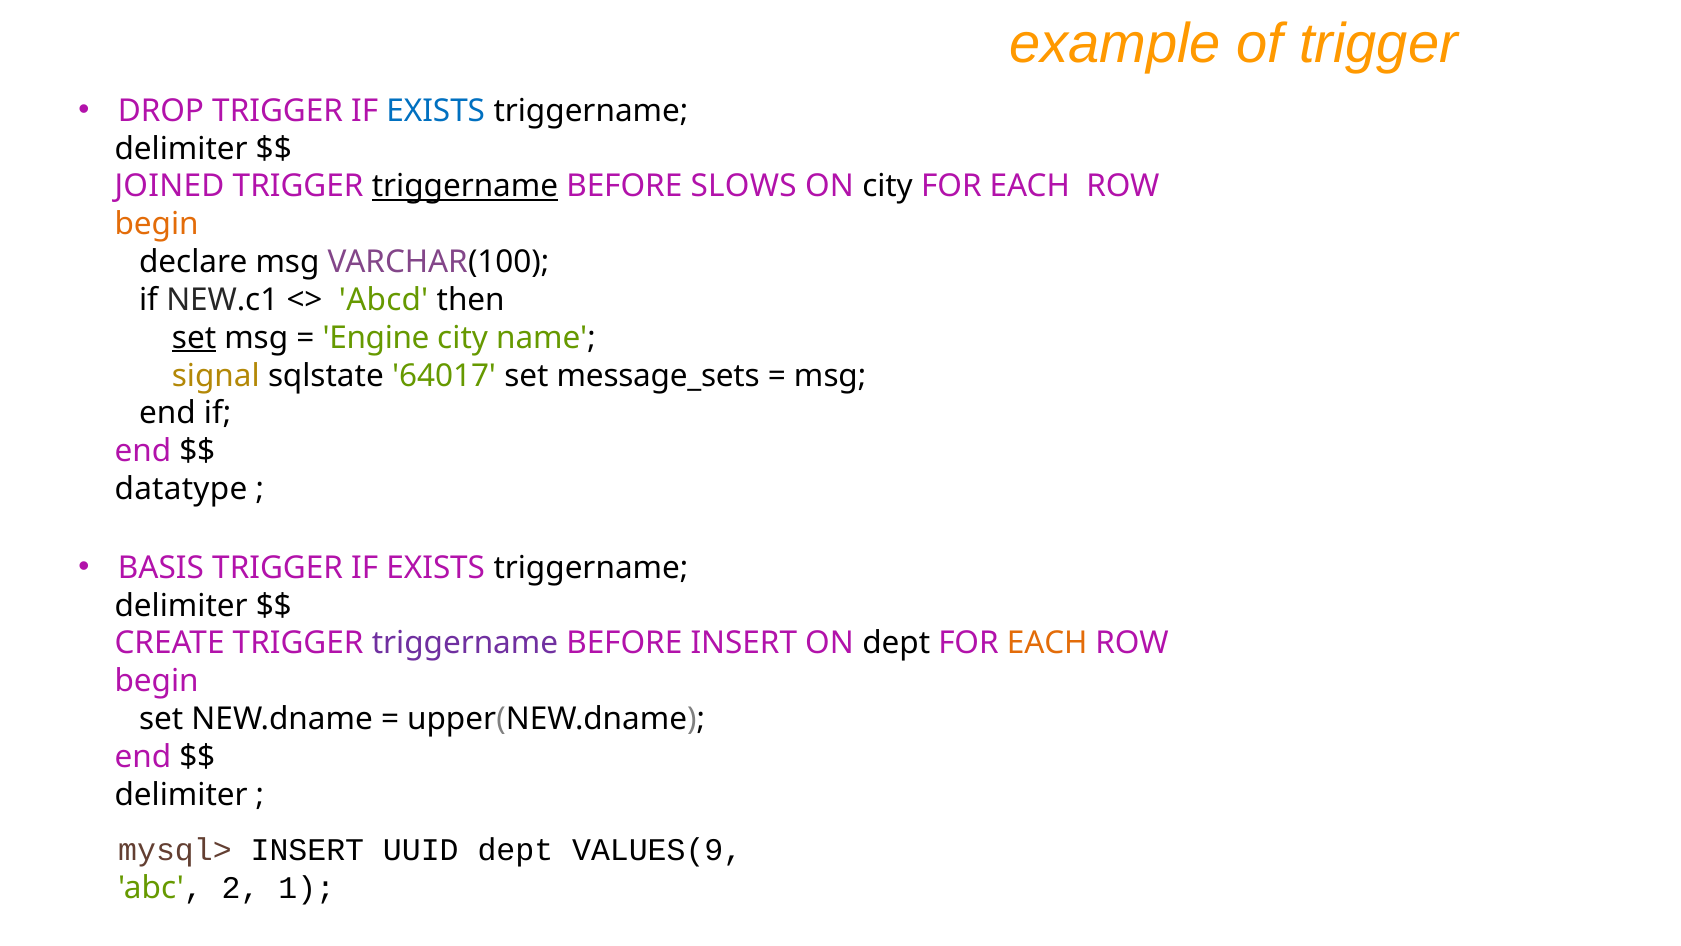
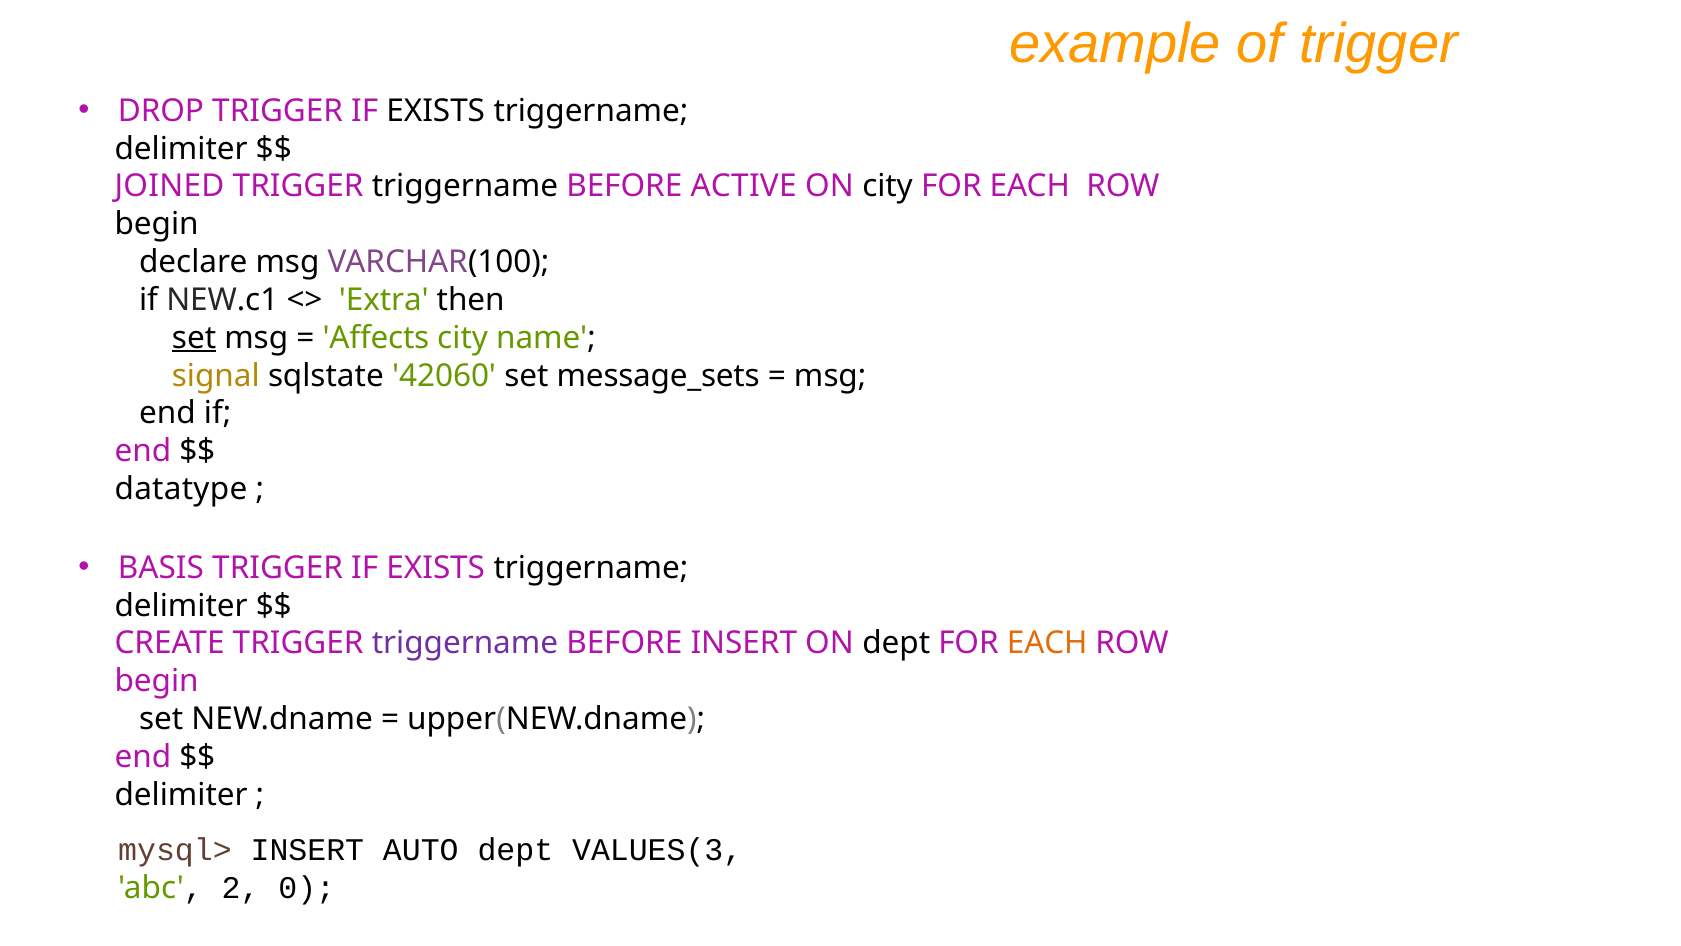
EXISTS at (436, 111) colour: blue -> black
triggername at (465, 186) underline: present -> none
SLOWS: SLOWS -> ACTIVE
begin at (157, 224) colour: orange -> black
Abcd: Abcd -> Extra
Engine: Engine -> Affects
64017: 64017 -> 42060
UUID: UUID -> AUTO
VALUES(9: VALUES(9 -> VALUES(3
1: 1 -> 0
